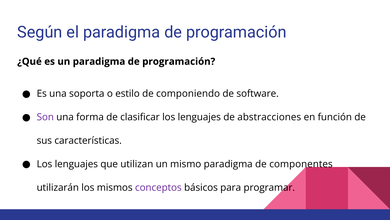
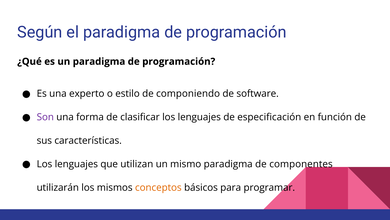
soporta: soporta -> experto
abstracciones: abstracciones -> especificación
conceptos colour: purple -> orange
